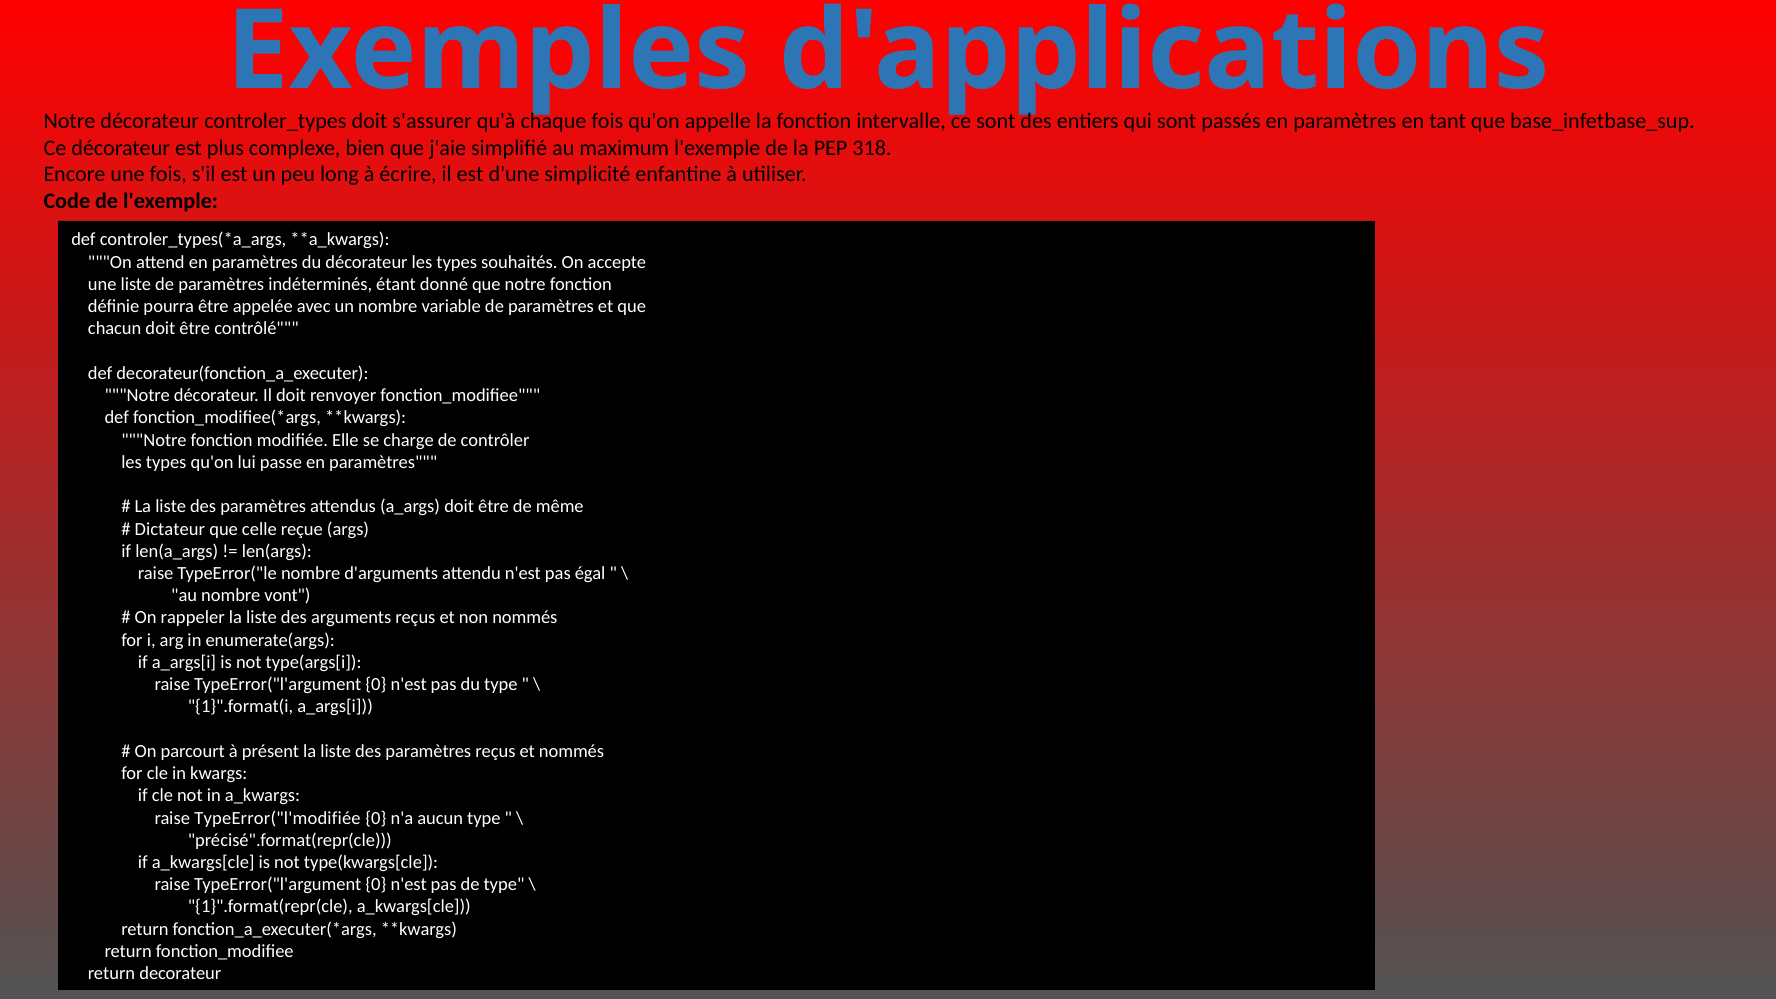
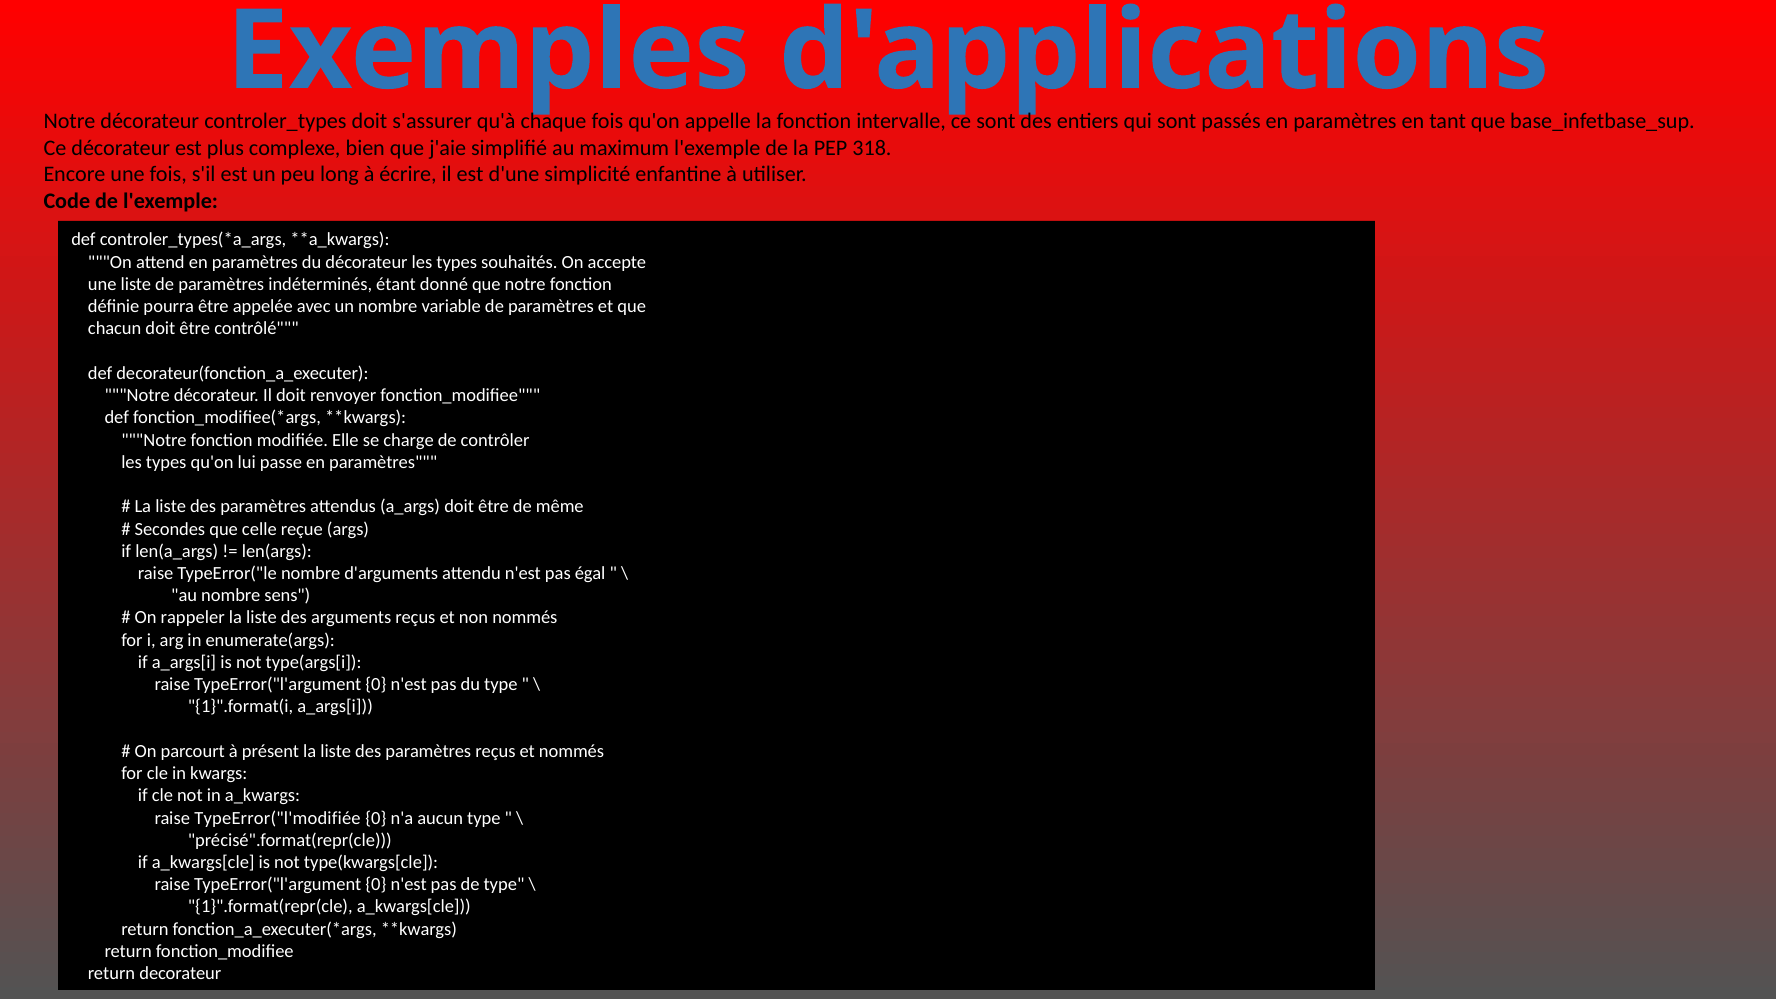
Dictateur: Dictateur -> Secondes
vont: vont -> sens
